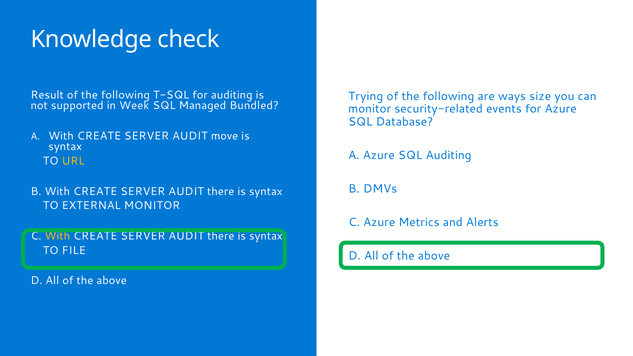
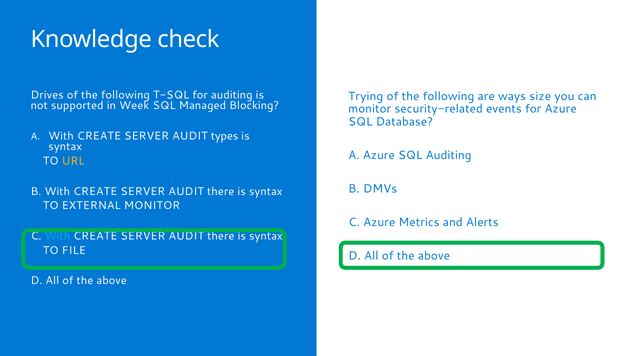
Result: Result -> Drives
Bundled: Bundled -> Blocking
move: move -> types
With at (57, 236) colour: yellow -> light blue
